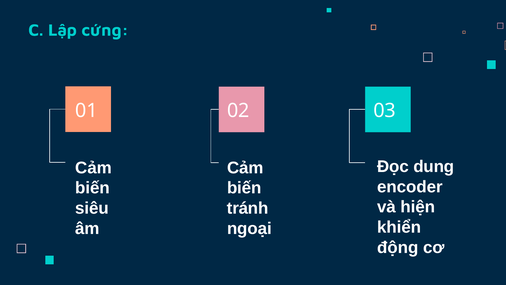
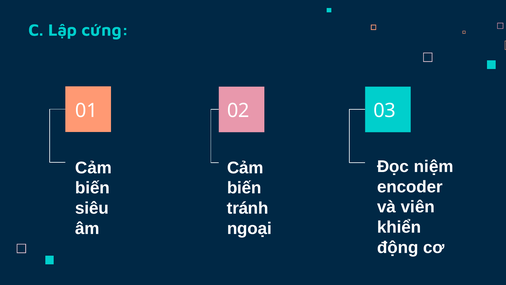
dung: dung -> niệm
hiện: hiện -> viên
